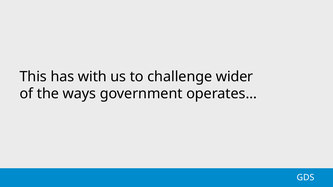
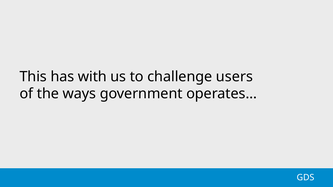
wider: wider -> users
